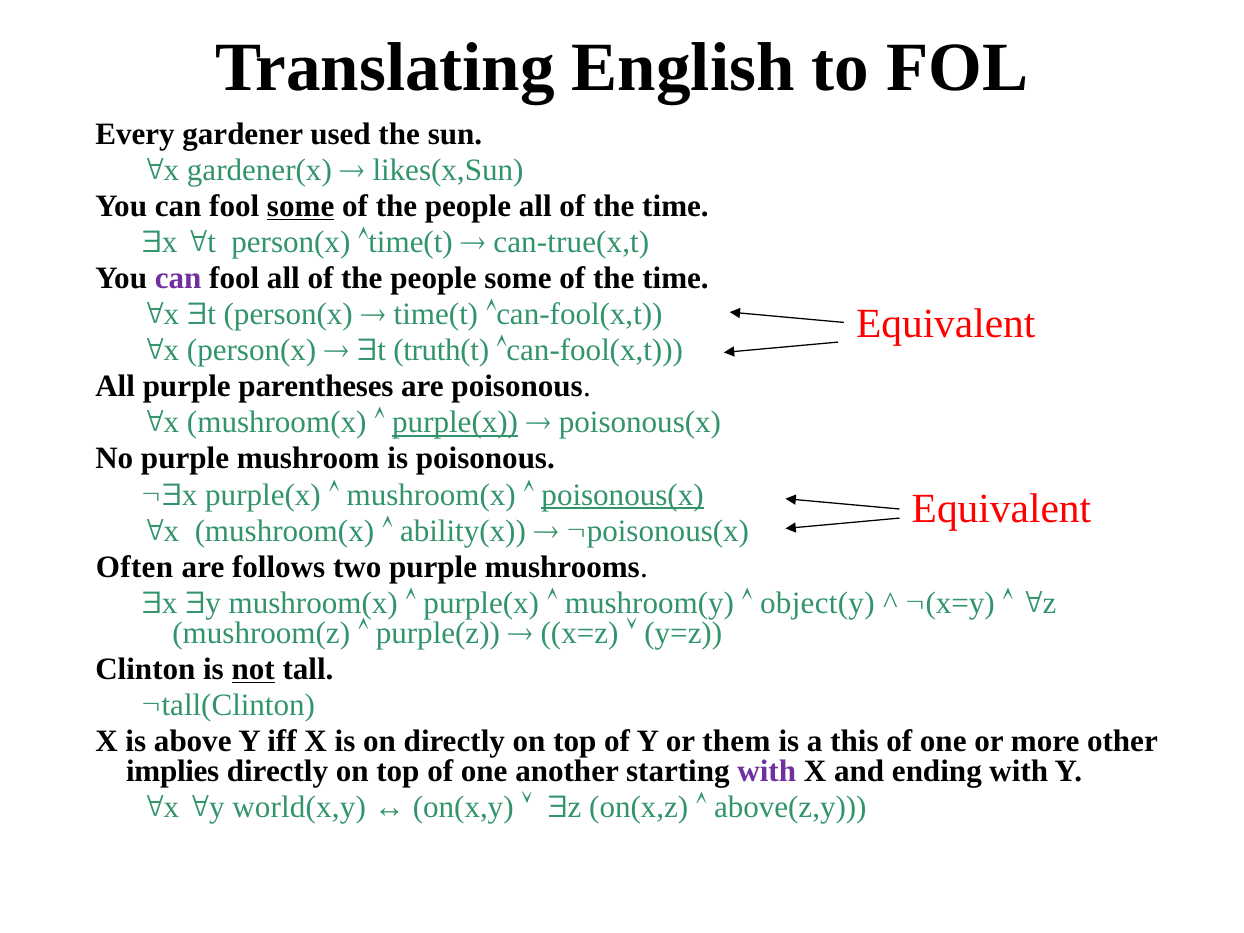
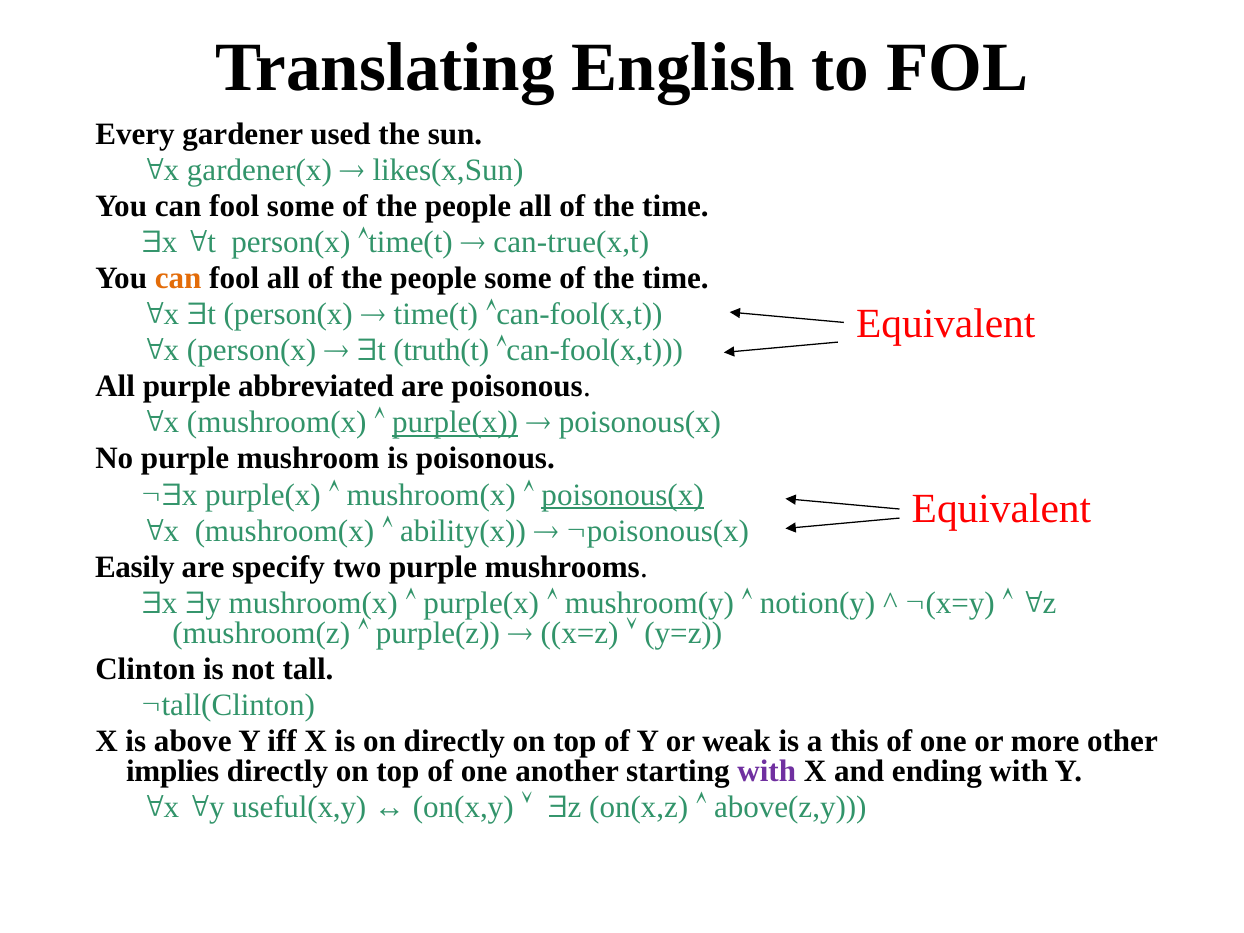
some at (301, 206) underline: present -> none
can at (178, 278) colour: purple -> orange
parentheses: parentheses -> abbreviated
Often: Often -> Easily
follows: follows -> specify
object(y: object(y -> notion(y
not underline: present -> none
them: them -> weak
world(x,y: world(x,y -> useful(x,y
